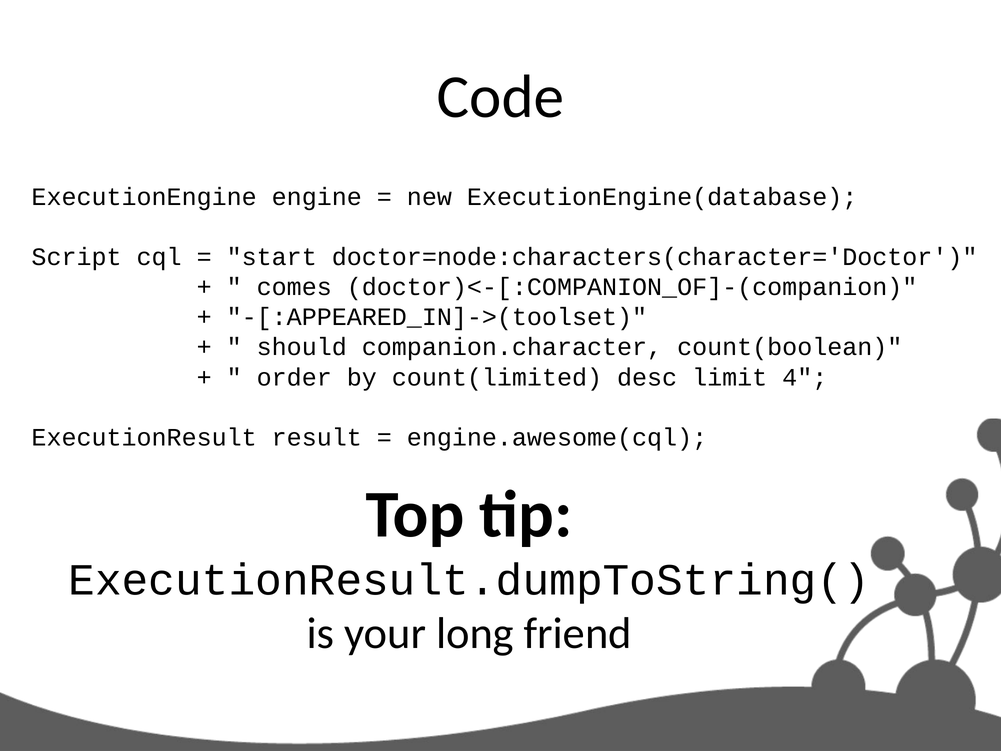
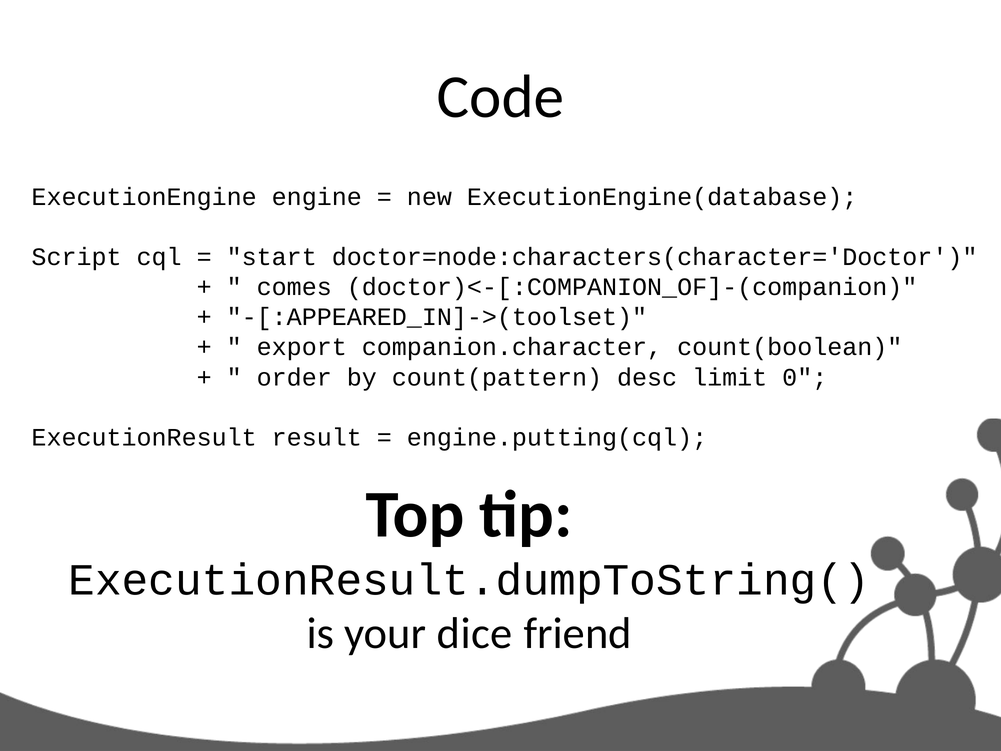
should: should -> export
count(limited: count(limited -> count(pattern
4: 4 -> 0
engine.awesome(cql: engine.awesome(cql -> engine.putting(cql
long: long -> dice
